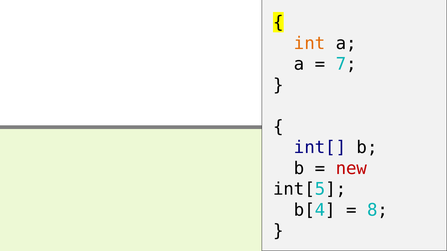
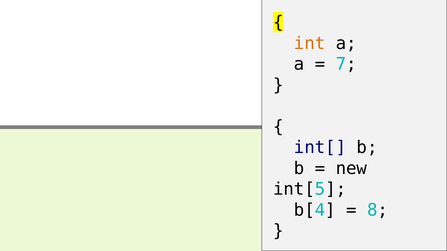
new colour: red -> black
